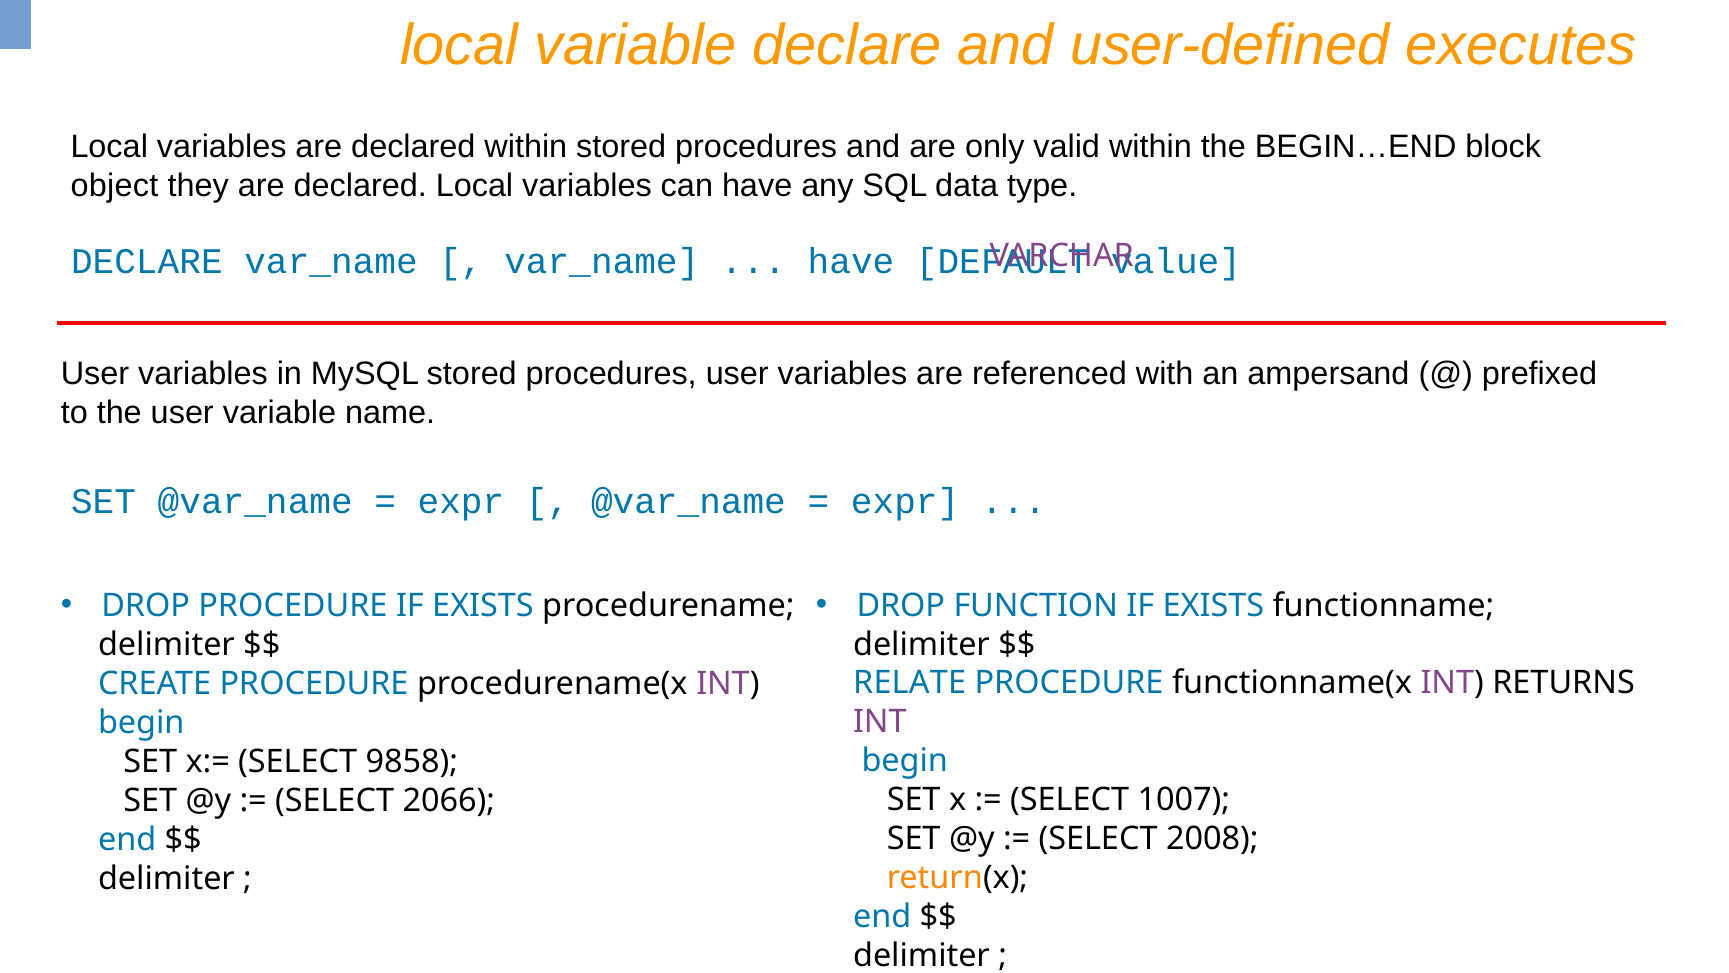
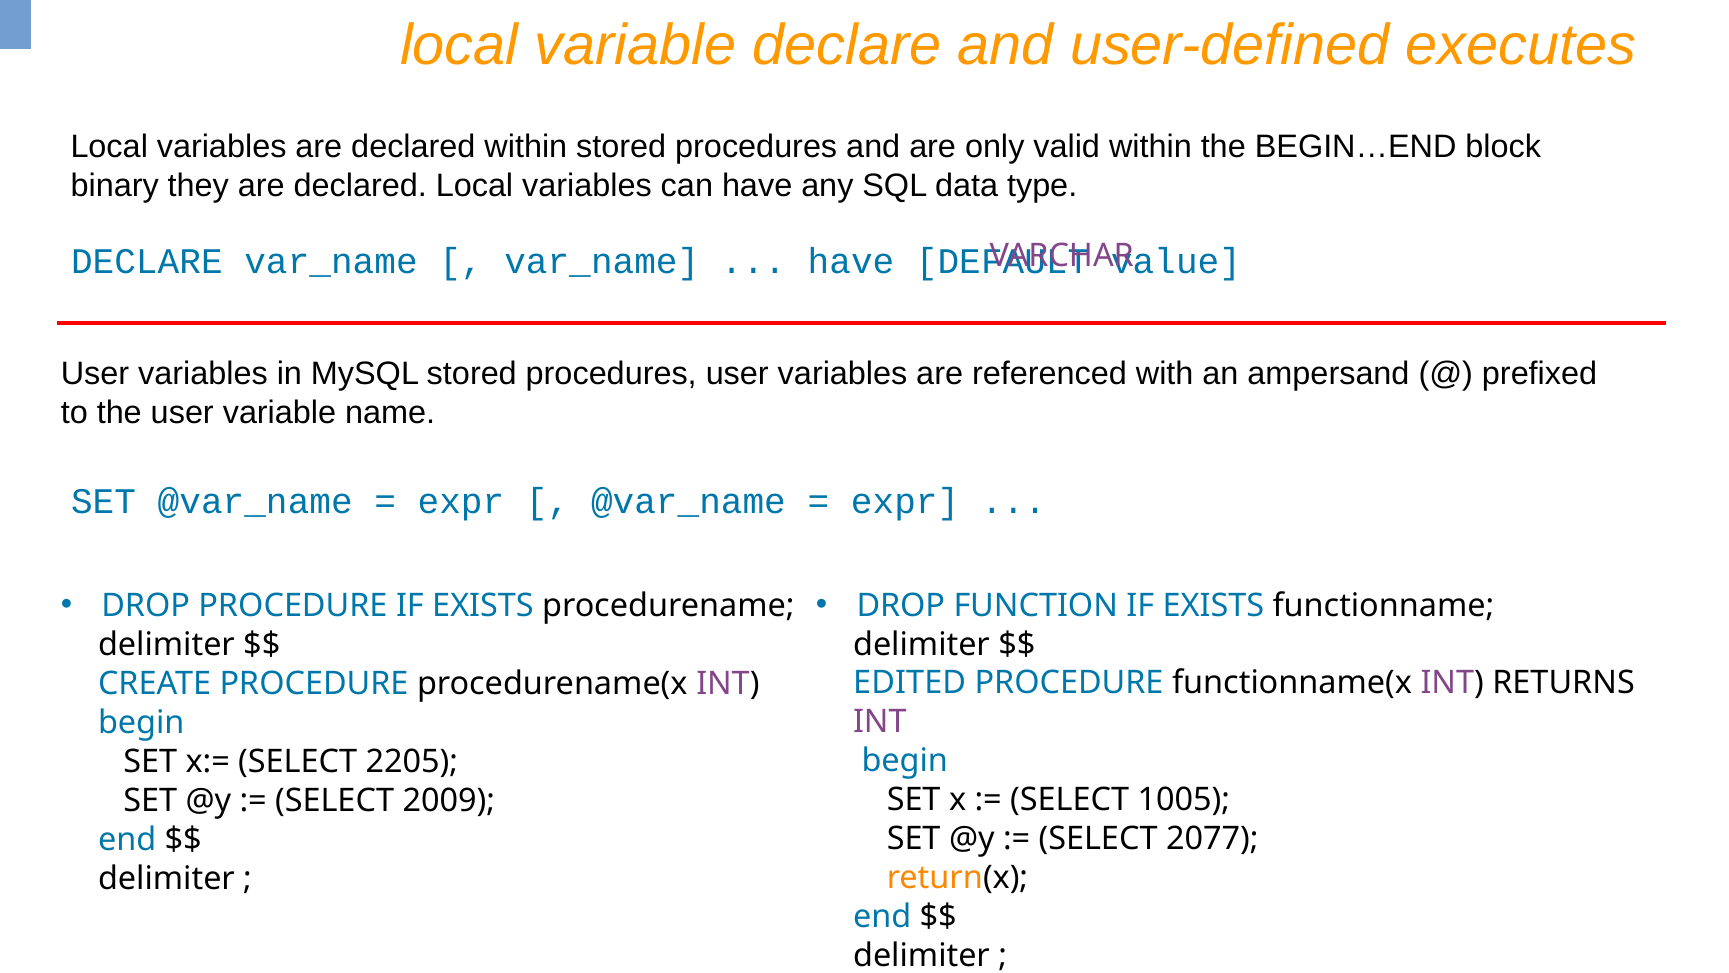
object: object -> binary
RELATE: RELATE -> EDITED
9858: 9858 -> 2205
1007: 1007 -> 1005
2066: 2066 -> 2009
2008: 2008 -> 2077
